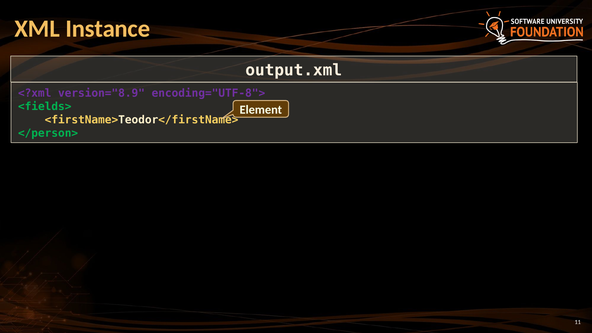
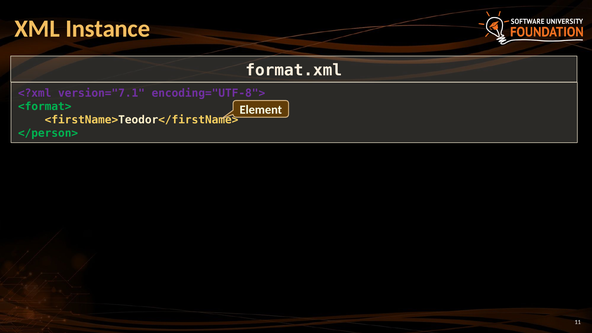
output.xml: output.xml -> format.xml
version="8.9: version="8.9 -> version="7.1
<fields>: <fields> -> <format>
